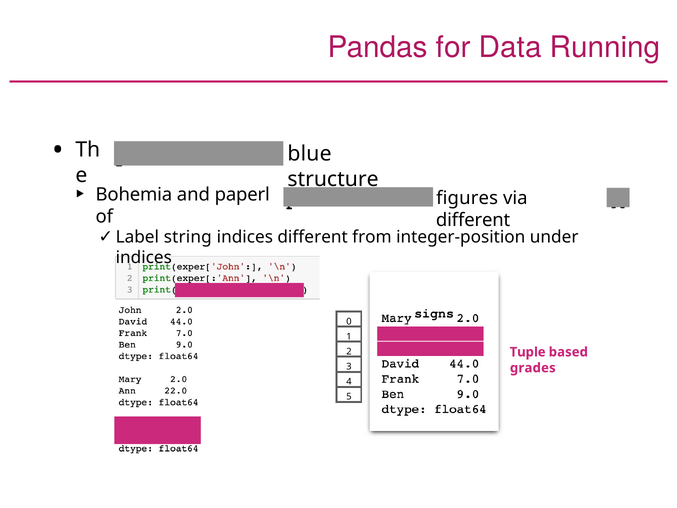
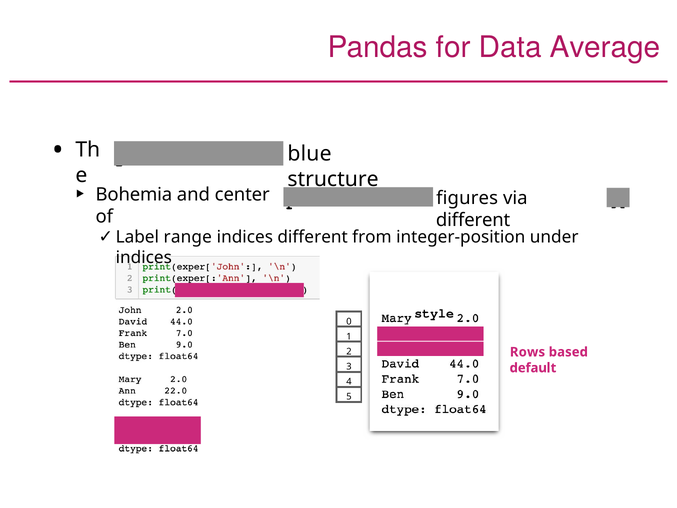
Running: Running -> Average
paperl: paperl -> center
string: string -> range
signs: signs -> style
Tuple: Tuple -> Rows
grades: grades -> default
